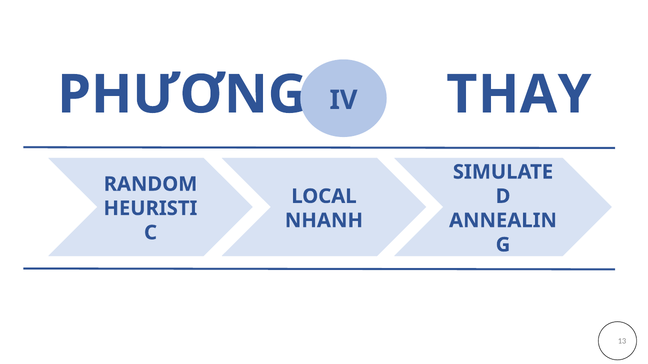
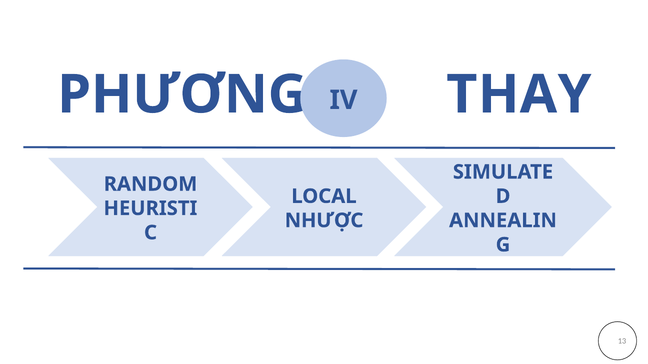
NHANH: NHANH -> NHƯỢC
